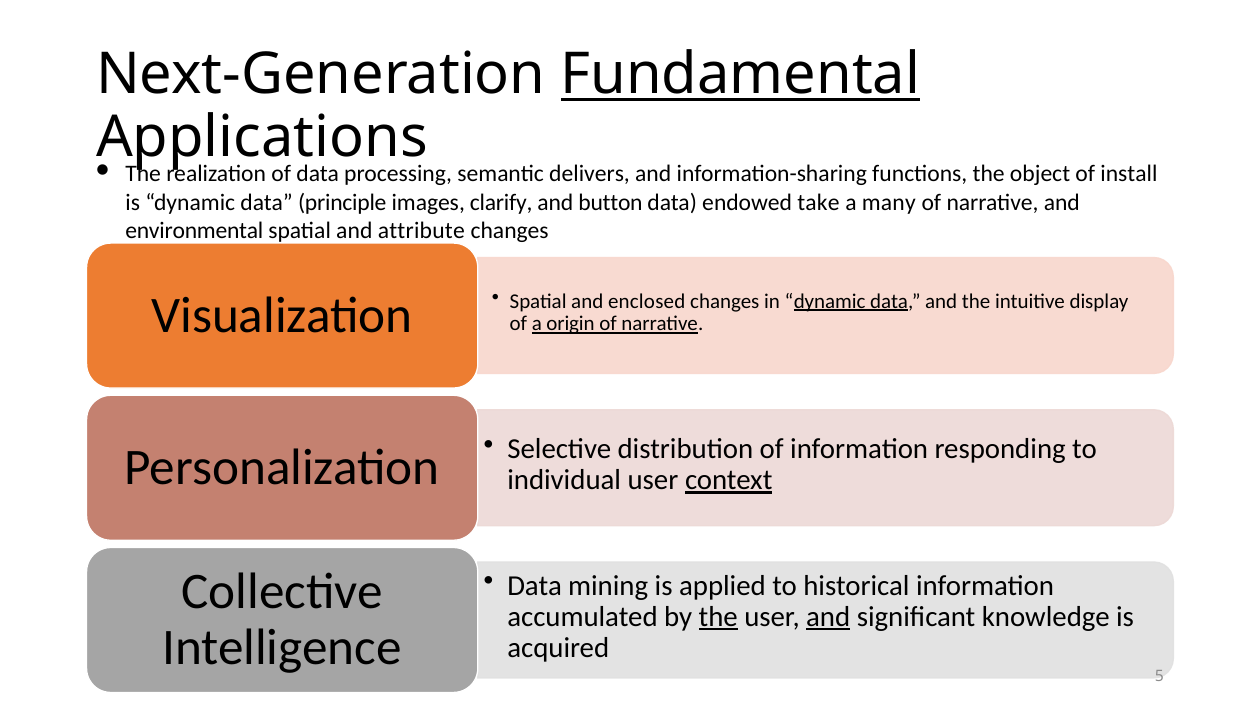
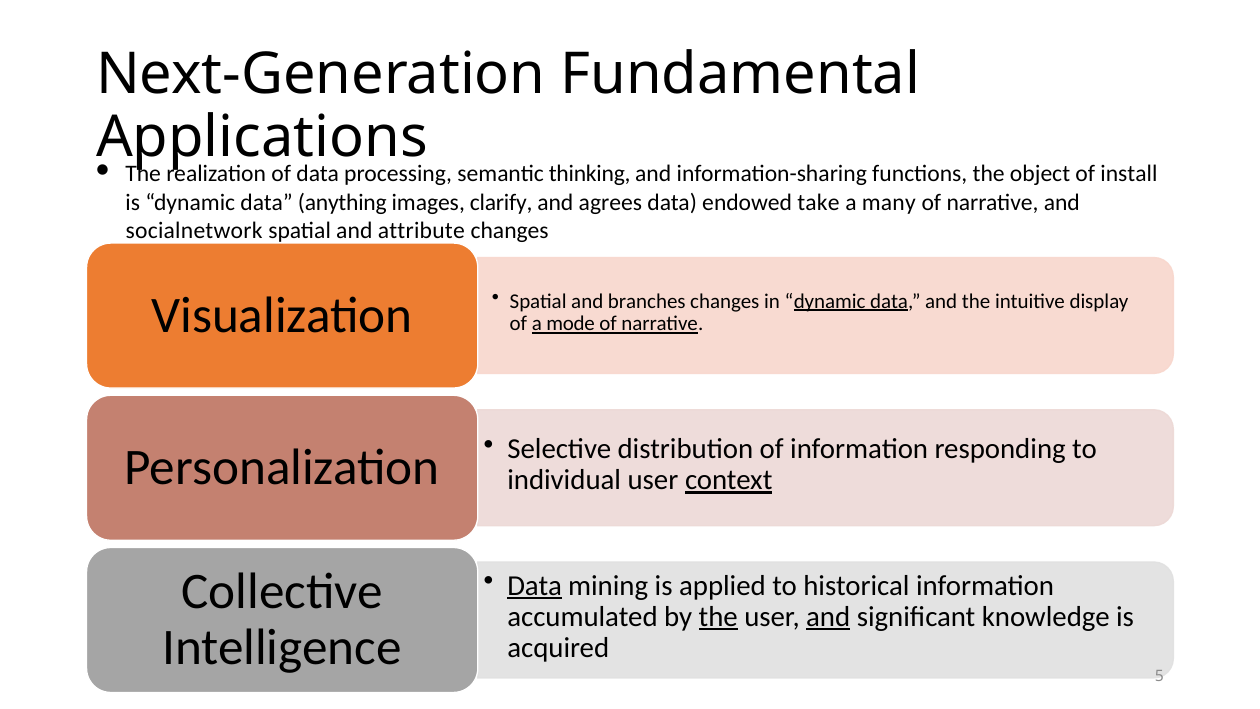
Fundamental underline: present -> none
delivers: delivers -> thinking
principle: principle -> anything
button: button -> agrees
environmental: environmental -> socialnetwork
enclosed: enclosed -> branches
origin: origin -> mode
Data at (535, 585) underline: none -> present
